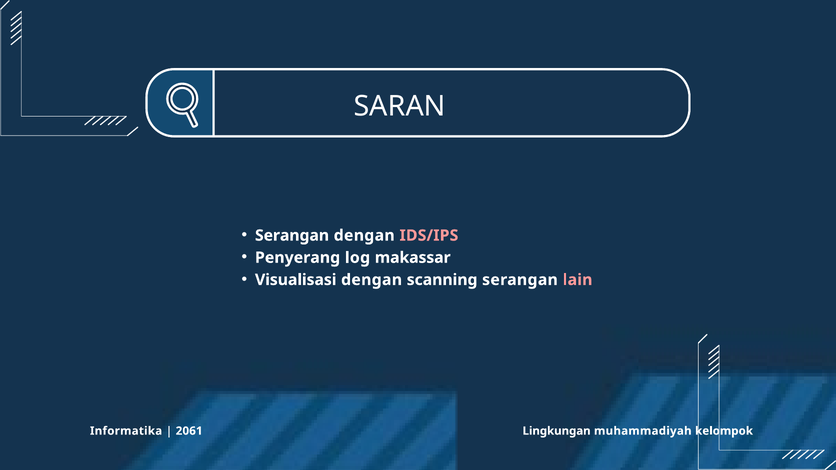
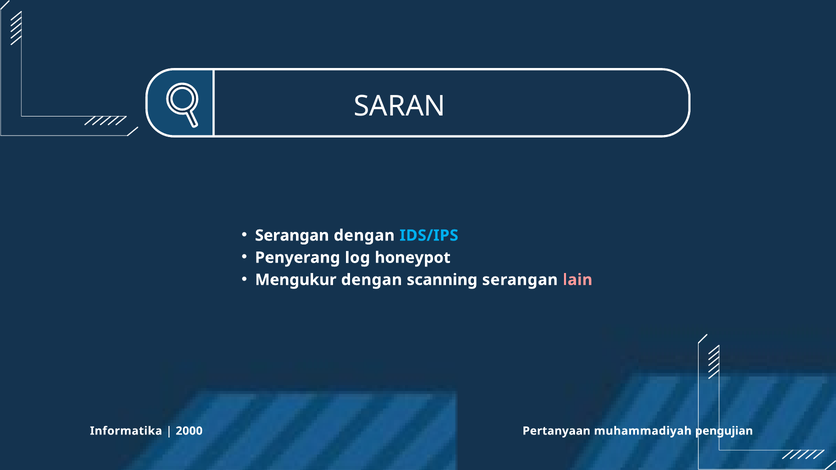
IDS/IPS colour: pink -> light blue
makassar: makassar -> honeypot
Visualisasi: Visualisasi -> Mengukur
2061: 2061 -> 2000
Lingkungan: Lingkungan -> Pertanyaan
kelompok: kelompok -> pengujian
